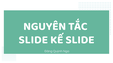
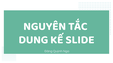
SLIDE at (33, 40): SLIDE -> DUNG
